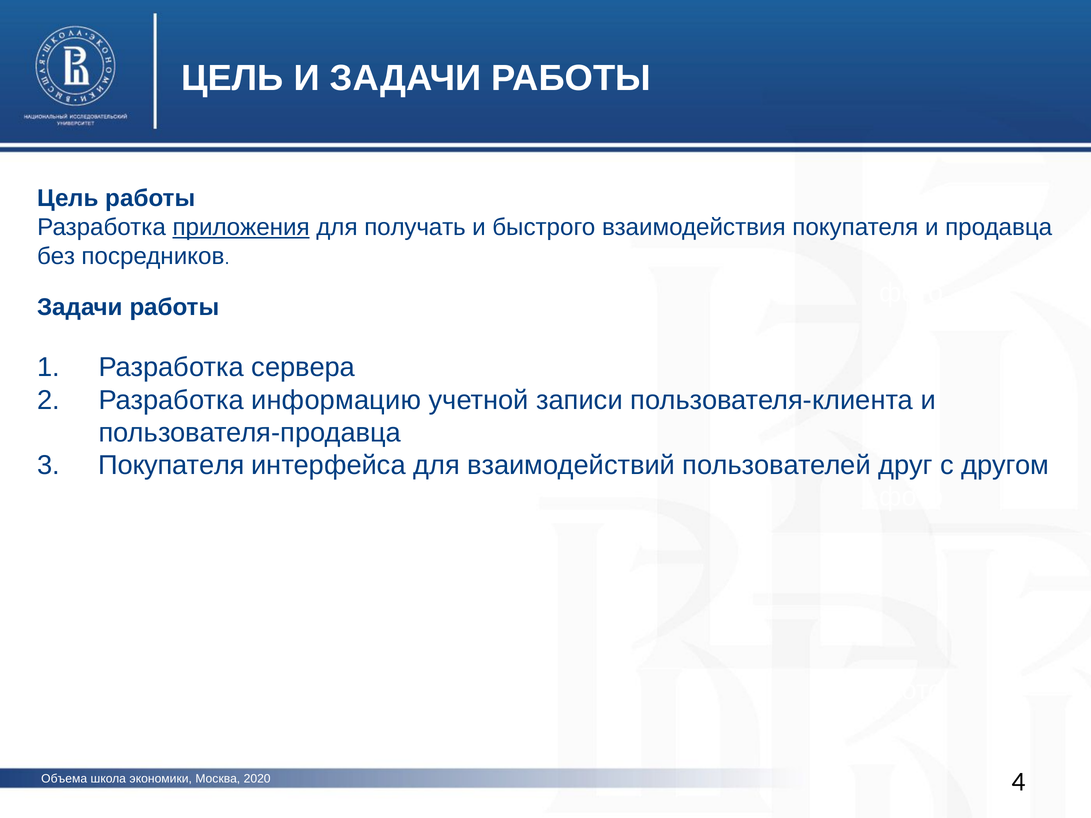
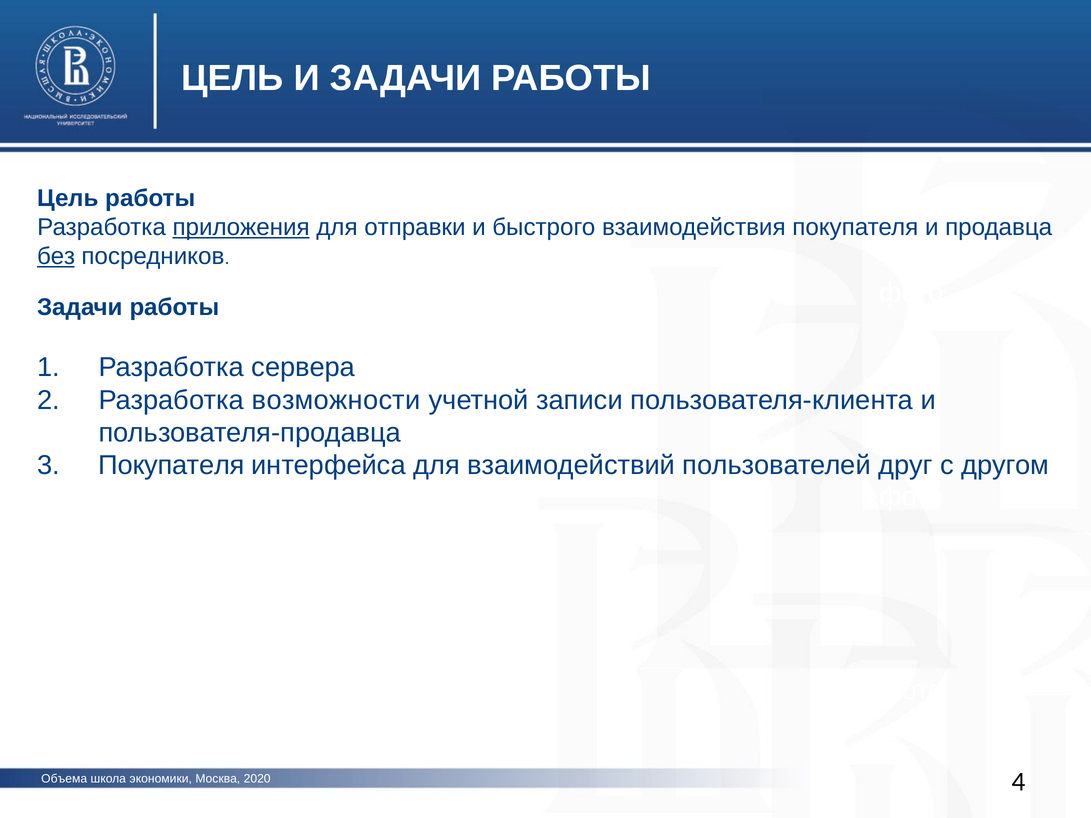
получать: получать -> отправки
без underline: none -> present
информацию: информацию -> возможности
